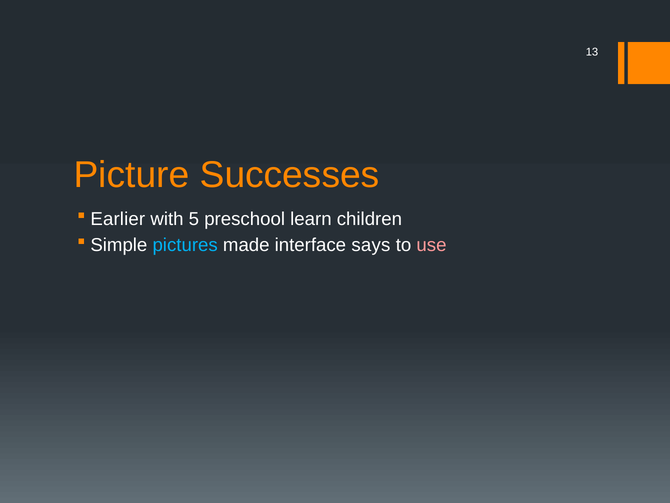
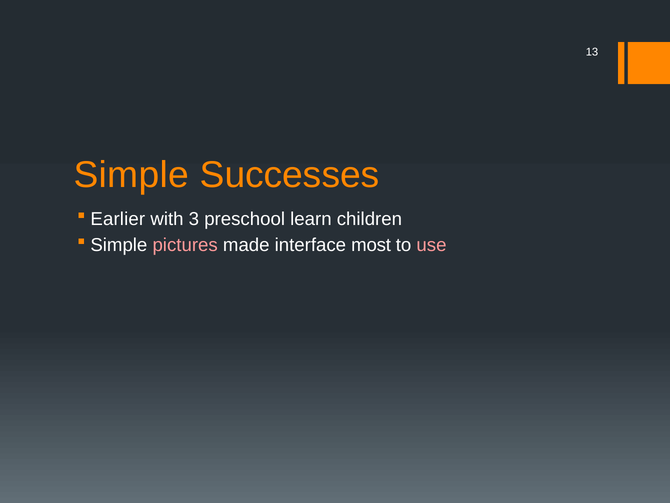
Picture at (132, 175): Picture -> Simple
5: 5 -> 3
pictures colour: light blue -> pink
says: says -> most
